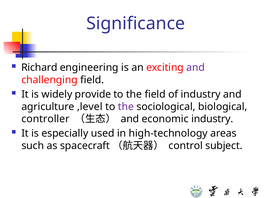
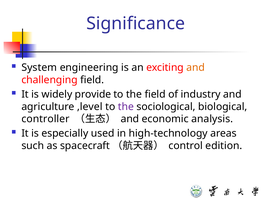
Richard: Richard -> System
and at (196, 68) colour: purple -> orange
economic industry: industry -> analysis
subject: subject -> edition
